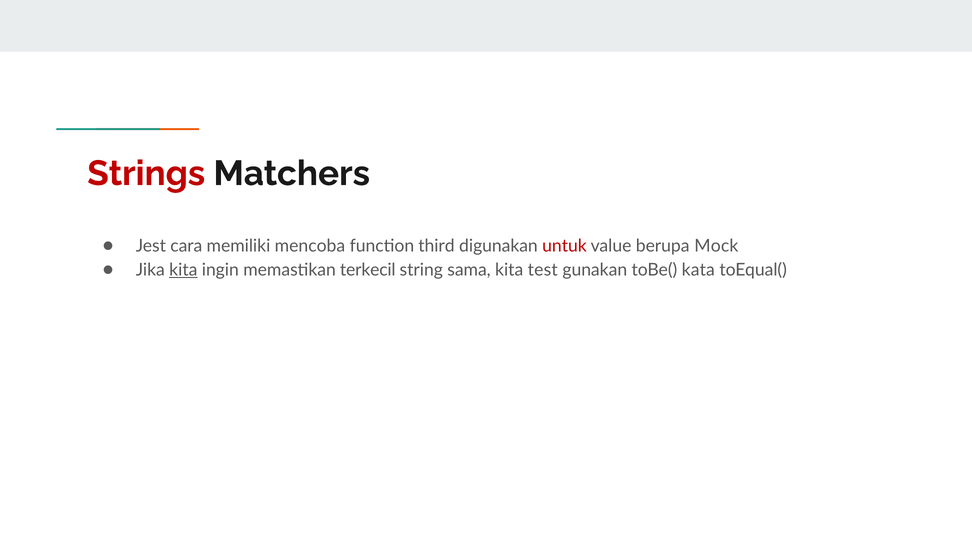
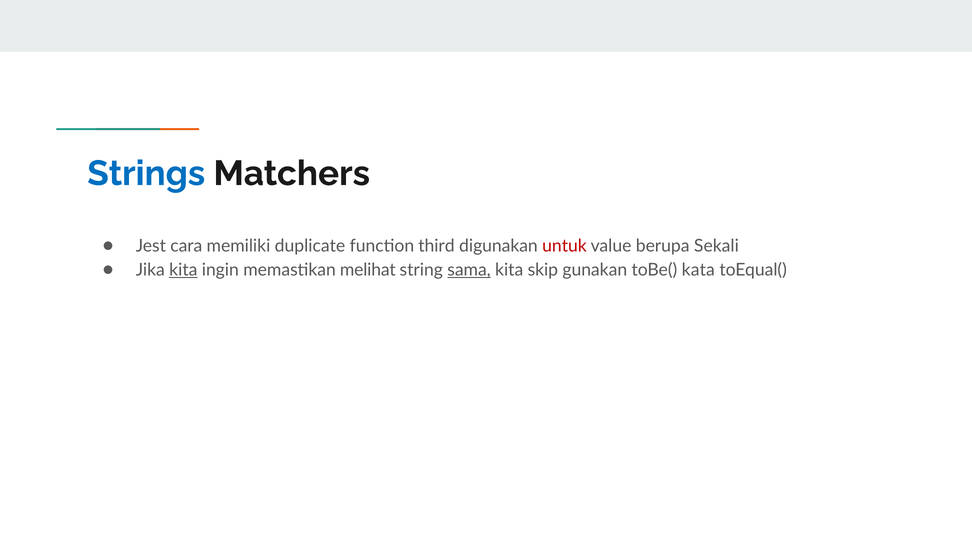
Strings colour: red -> blue
mencoba: mencoba -> duplicate
Mock: Mock -> Sekali
terkecil: terkecil -> melihat
sama underline: none -> present
test: test -> skip
